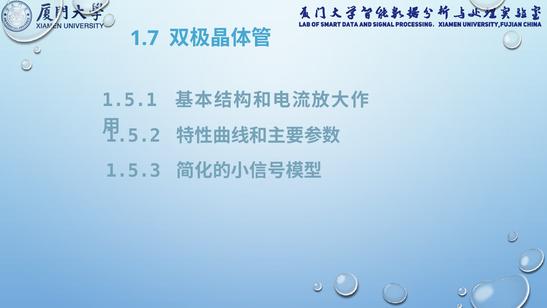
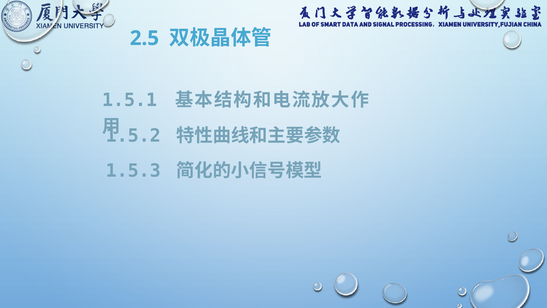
1.7: 1.7 -> 2.5
